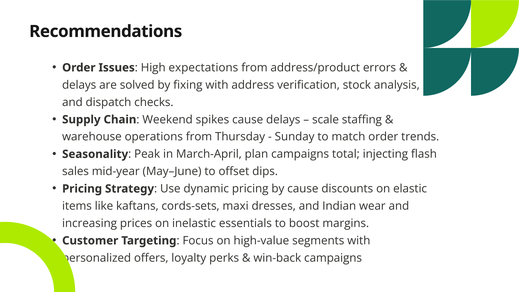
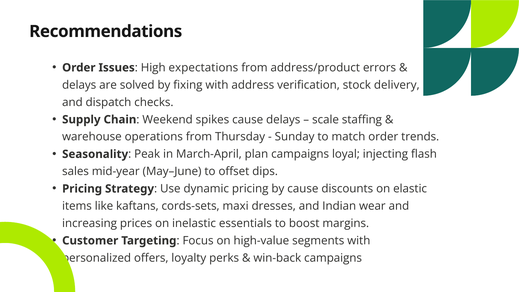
analysis: analysis -> delivery
total: total -> loyal
